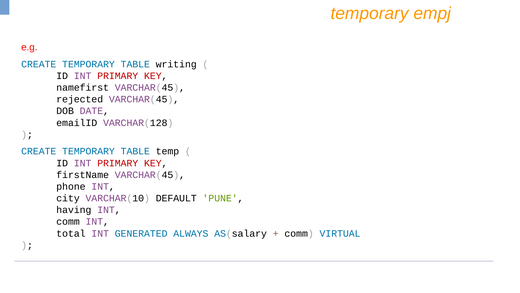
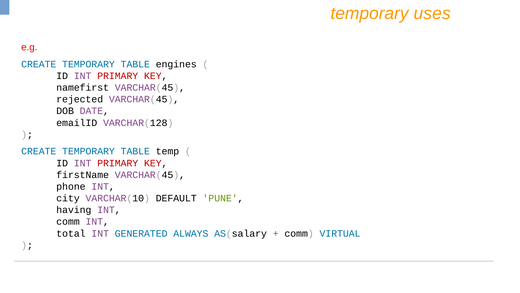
empj: empj -> uses
writing: writing -> engines
